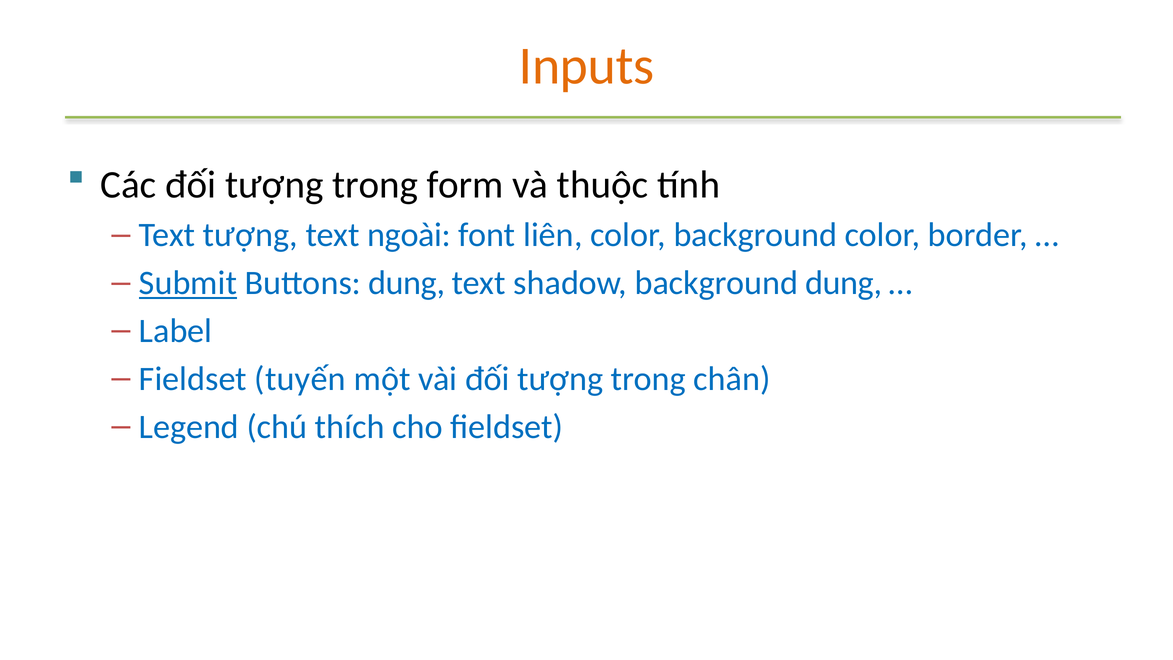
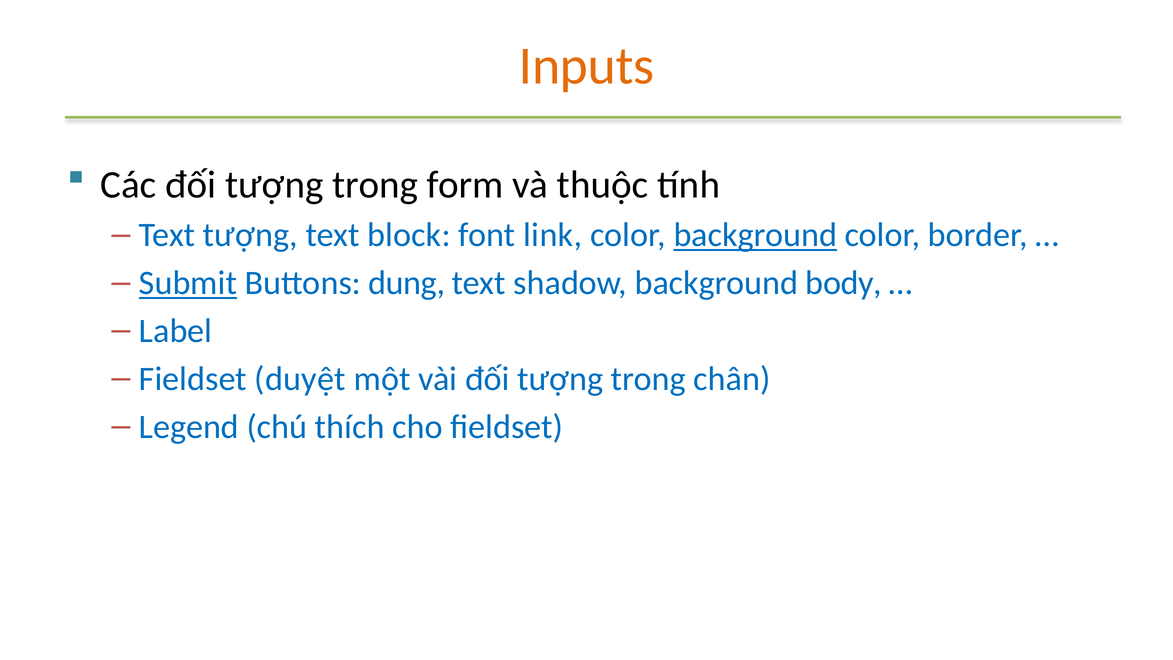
ngoài: ngoài -> block
liên: liên -> link
background at (755, 235) underline: none -> present
background dung: dung -> body
tuyến: tuyến -> duyệt
